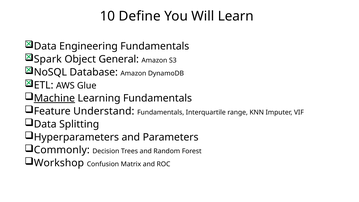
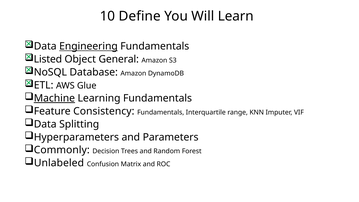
Engineering underline: none -> present
Spark: Spark -> Listed
Understand: Understand -> Consistency
Workshop: Workshop -> Unlabeled
